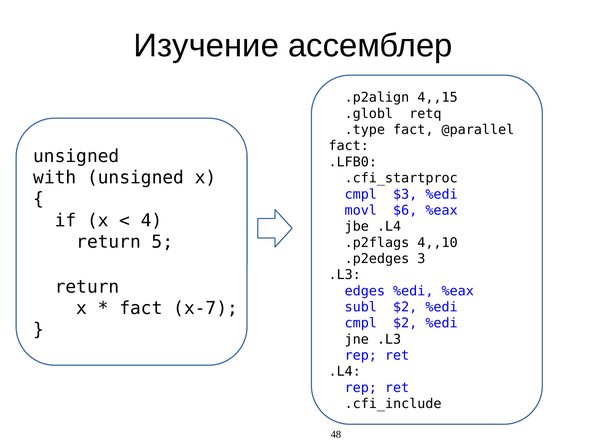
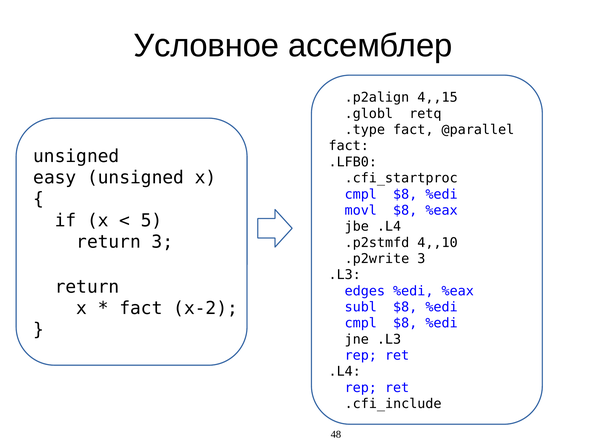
Изучение: Изучение -> Условное
with: with -> easy
$3 at (405, 194): $3 -> $8
movl $6: $6 -> $8
4: 4 -> 5
return 5: 5 -> 3
.p2flags: .p2flags -> .p2stmfd
.p2edges: .p2edges -> .p2write
x-7: x-7 -> x-2
subl $2: $2 -> $8
$2 at (405, 323): $2 -> $8
